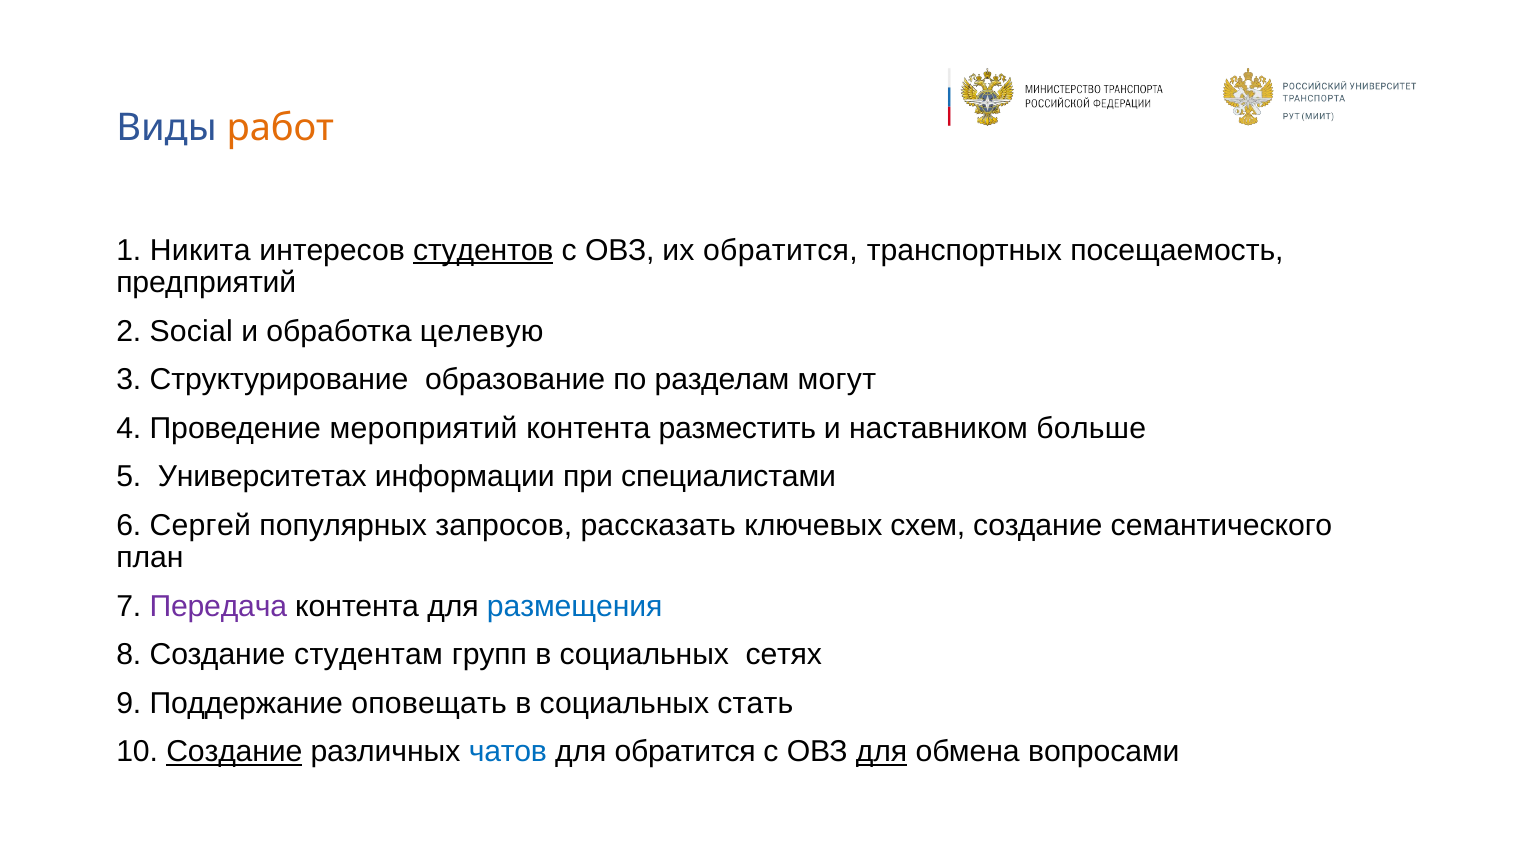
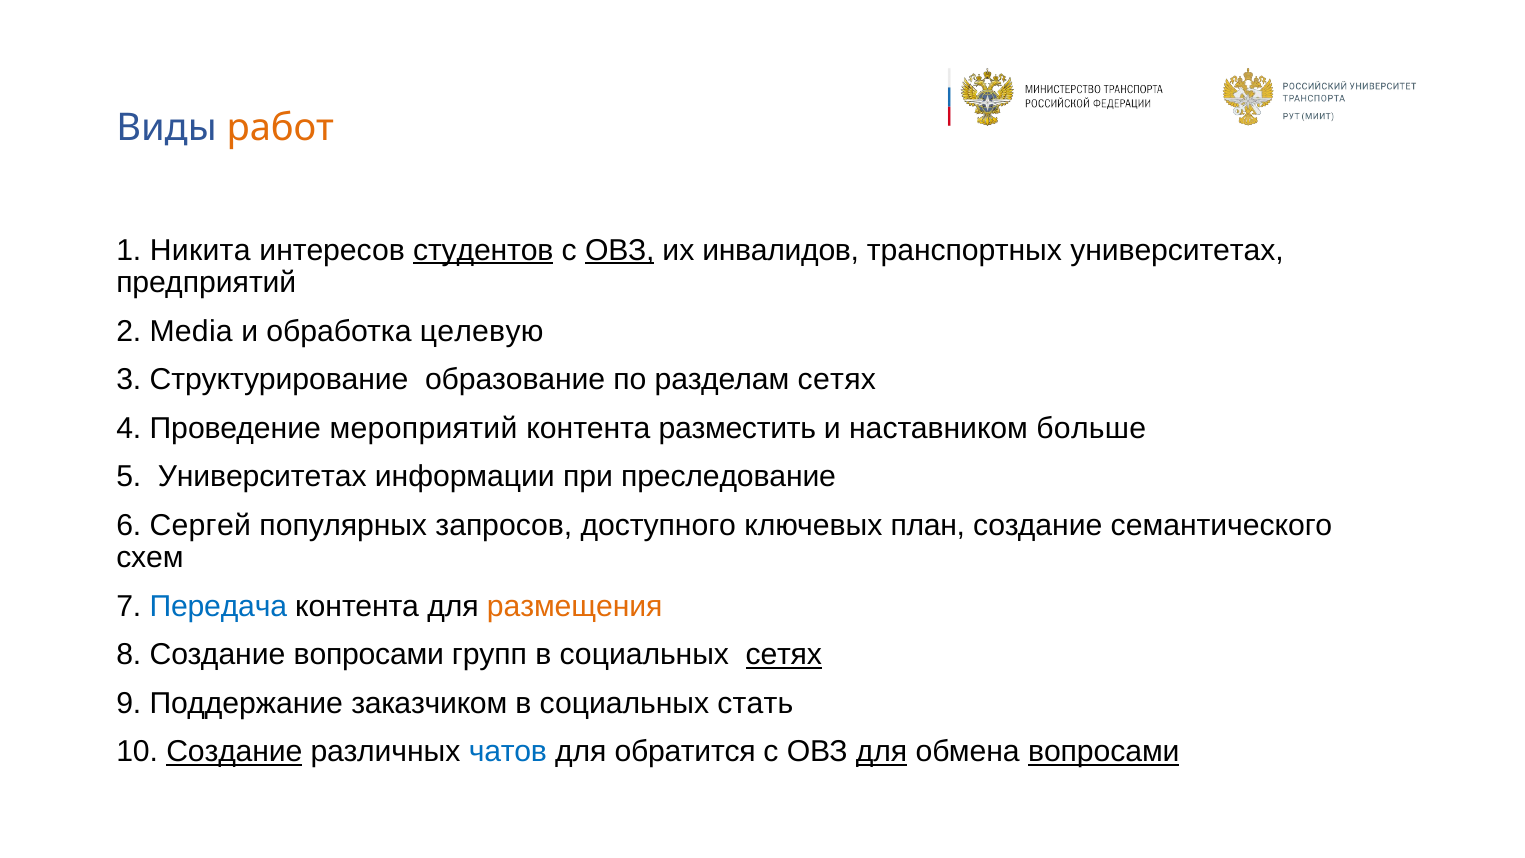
ОВЗ at (620, 250) underline: none -> present
их обратится: обратится -> инвалидов
транспортных посещаемость: посещаемость -> университетах
Social: Social -> Media
разделам могут: могут -> сетях
специалистами: специалистами -> преследование
рассказать: рассказать -> доступного
схем: схем -> план
план: план -> схем
Передача colour: purple -> blue
размещения colour: blue -> orange
Создание студентам: студентам -> вопросами
сетях at (784, 655) underline: none -> present
оповещать: оповещать -> заказчиком
вопросами at (1104, 752) underline: none -> present
